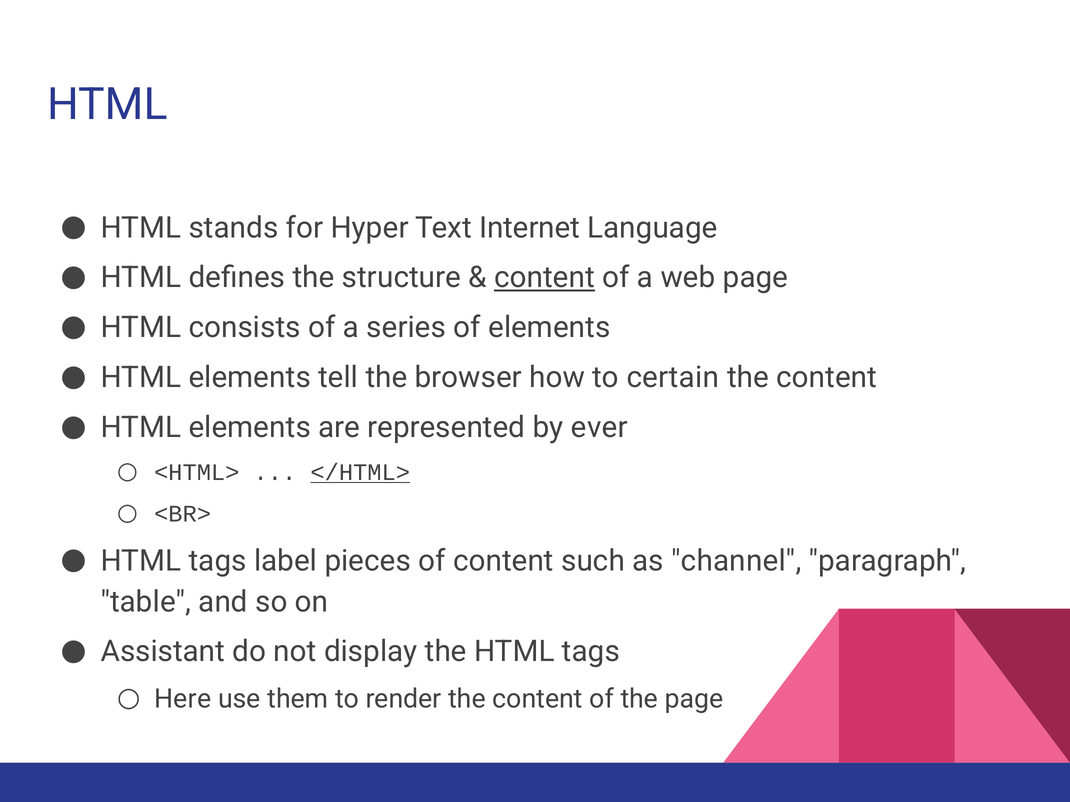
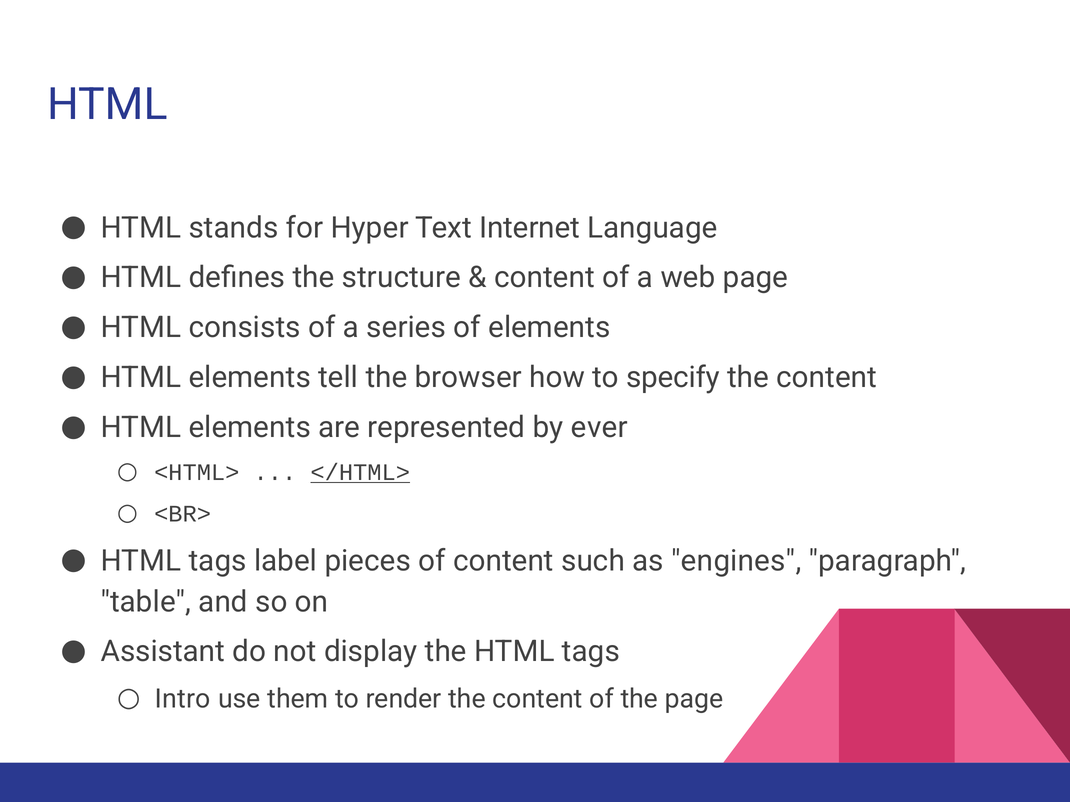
content at (544, 278) underline: present -> none
certain: certain -> specify
channel: channel -> engines
Here: Here -> Intro
